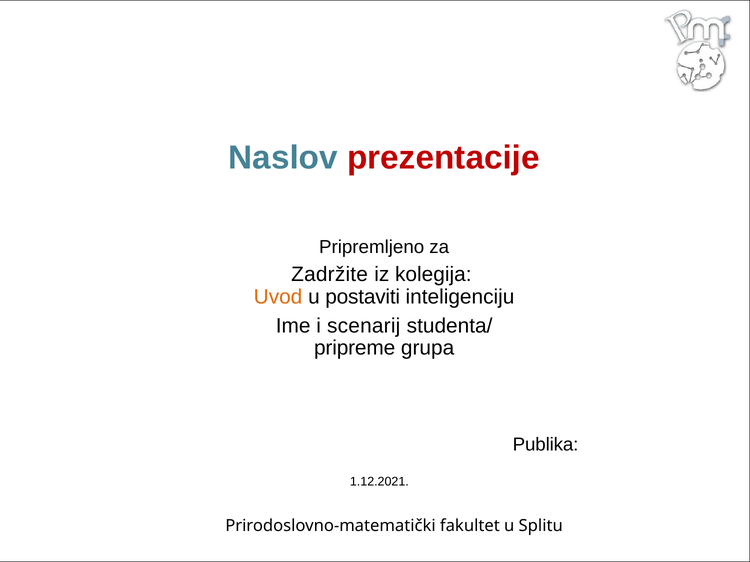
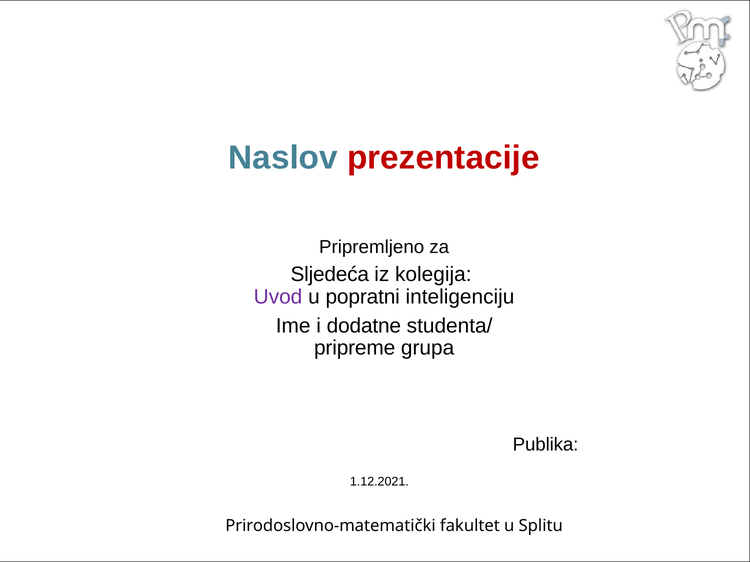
Zadržite: Zadržite -> Sljedeća
Uvod colour: orange -> purple
postaviti: postaviti -> popratni
scenarij: scenarij -> dodatne
